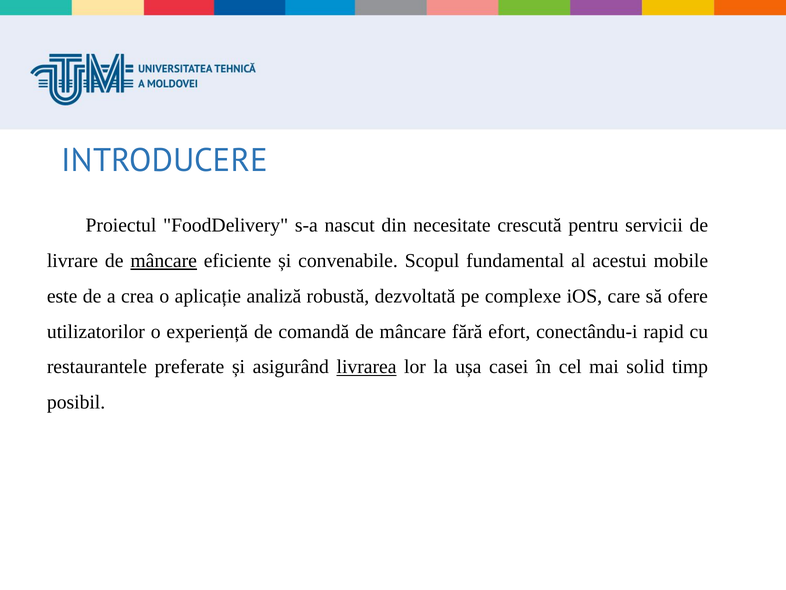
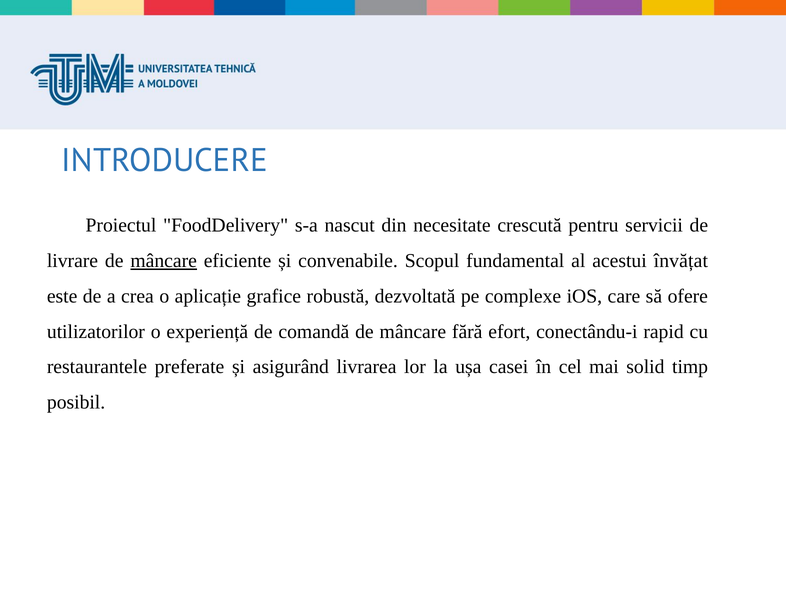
mobile: mobile -> învățat
analiză: analiză -> grafice
livrarea underline: present -> none
